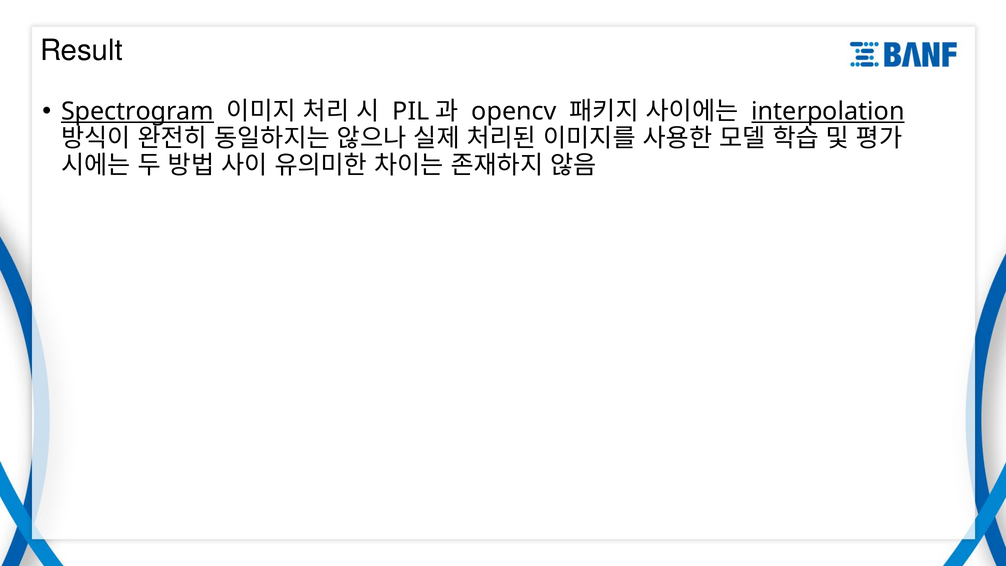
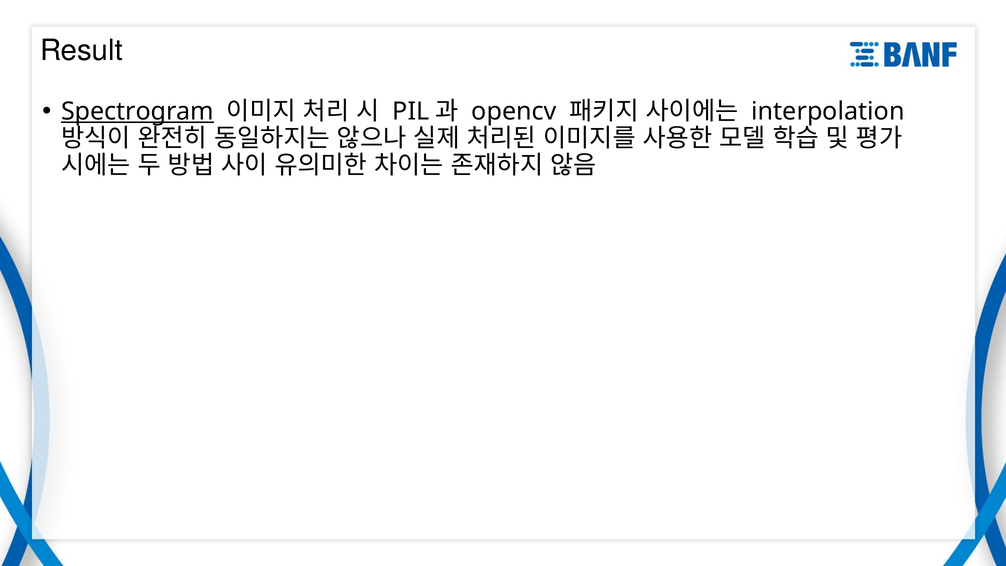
interpolation underline: present -> none
